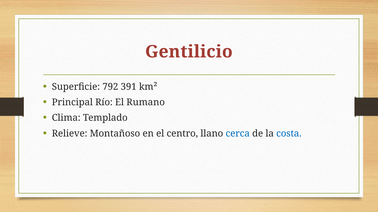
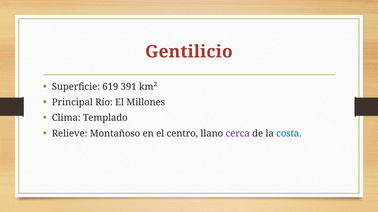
792: 792 -> 619
Rumano: Rumano -> Millones
cerca colour: blue -> purple
